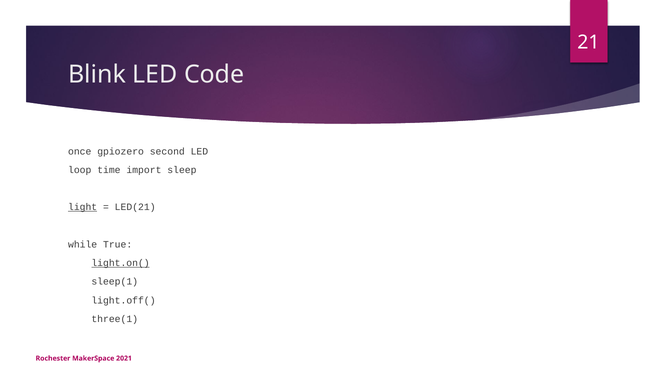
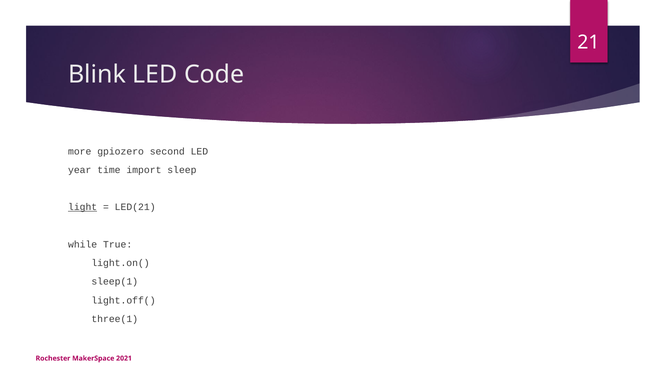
once: once -> more
loop: loop -> year
light.on( underline: present -> none
